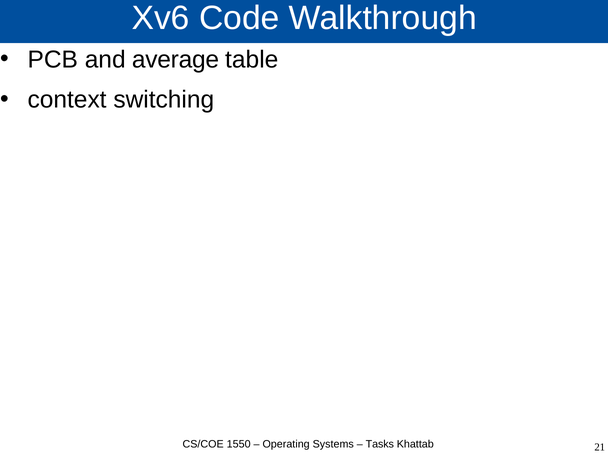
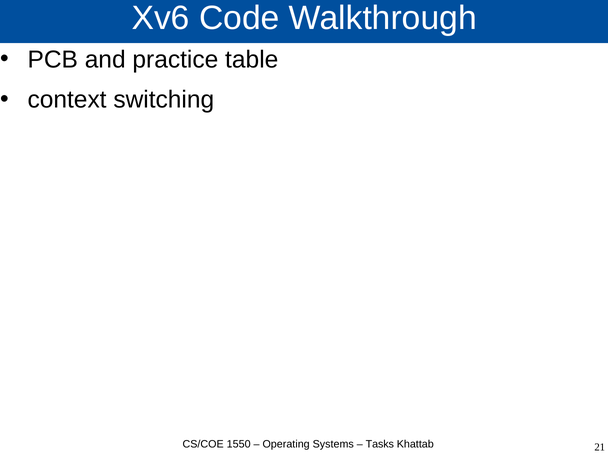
average: average -> practice
